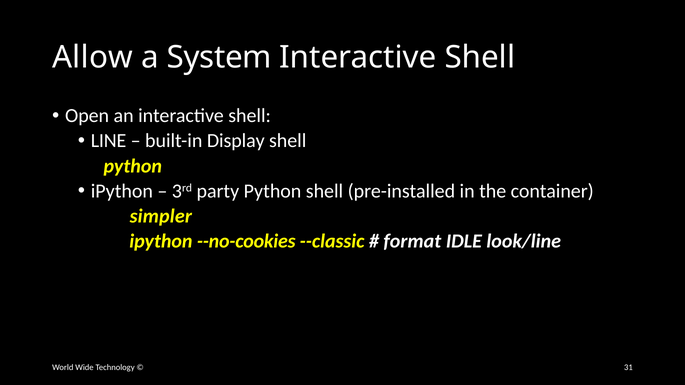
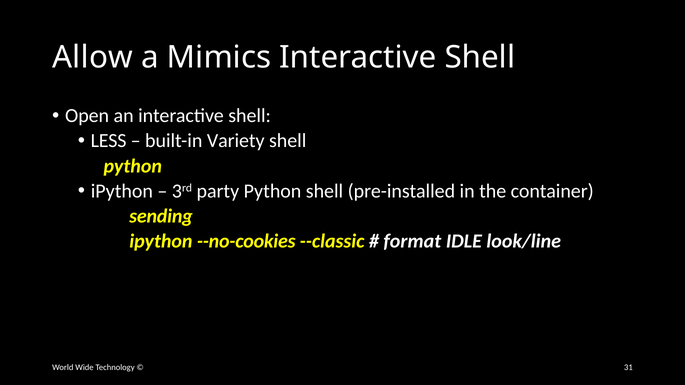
System: System -> Mimics
LINE: LINE -> LESS
Display: Display -> Variety
simpler: simpler -> sending
